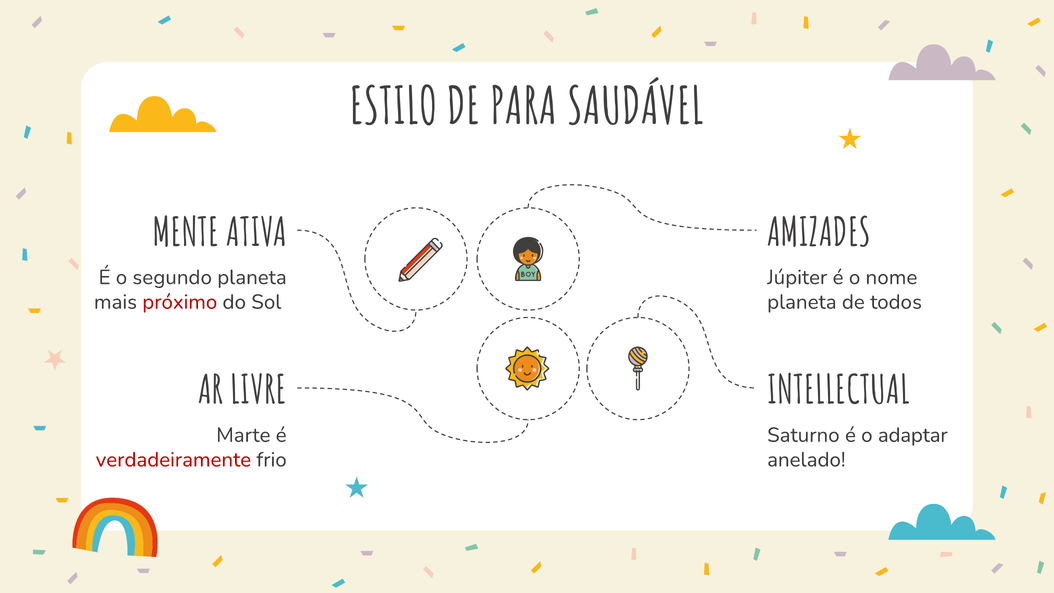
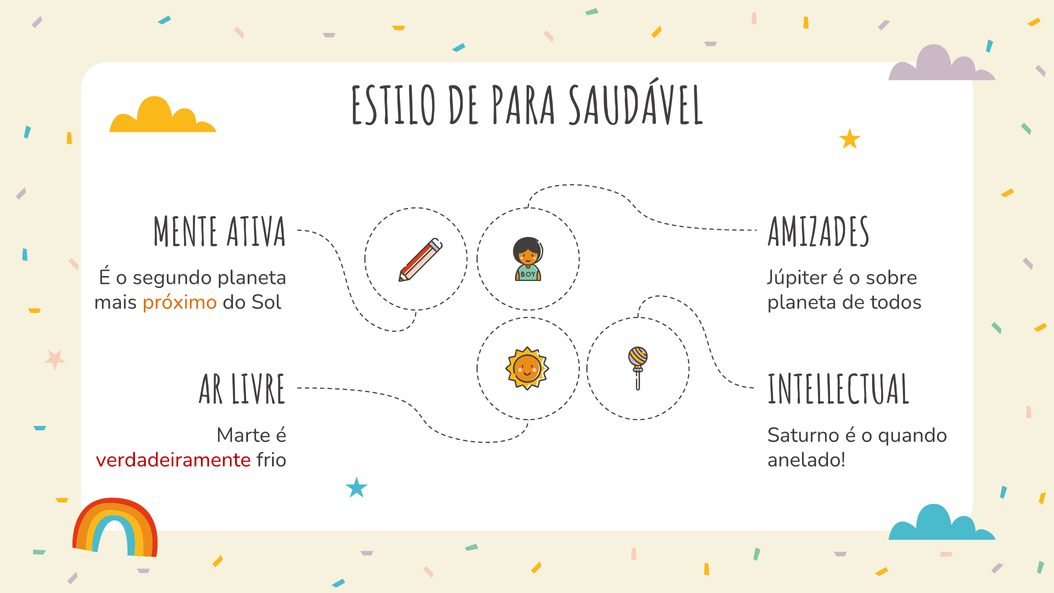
nome: nome -> sobre
próximo colour: red -> orange
adaptar: adaptar -> quando
